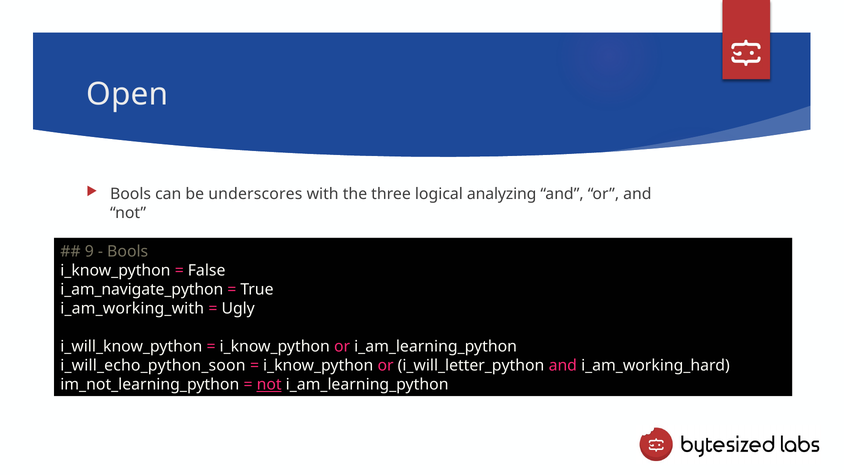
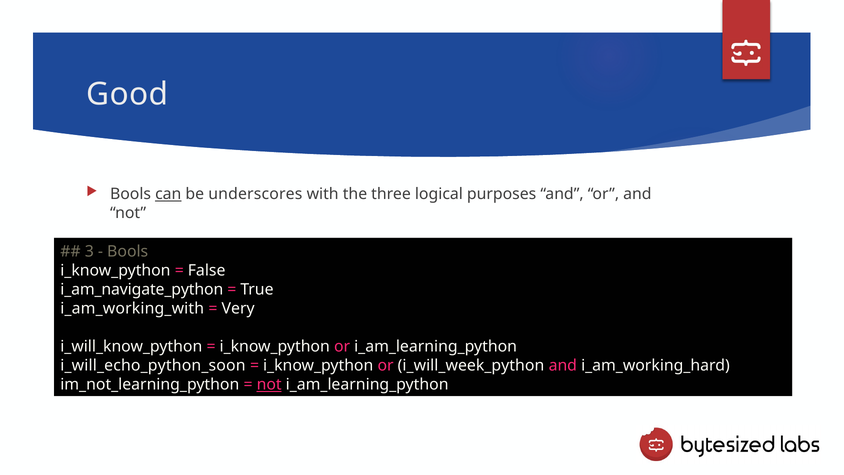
Open: Open -> Good
can underline: none -> present
analyzing: analyzing -> purposes
9: 9 -> 3
Ugly: Ugly -> Very
i_will_letter_python: i_will_letter_python -> i_will_week_python
